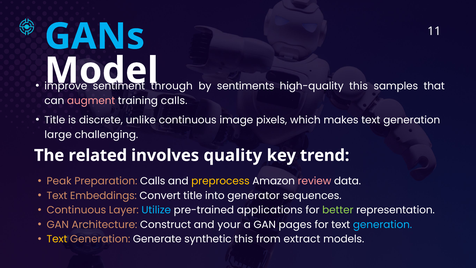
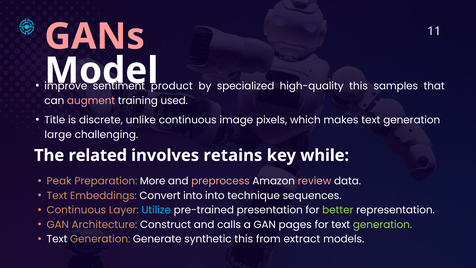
GANs colour: light blue -> pink
through: through -> product
sentiments: sentiments -> specialized
training calls: calls -> used
quality: quality -> retains
trend: trend -> while
Preparation Calls: Calls -> More
preprocess colour: yellow -> pink
Convert title: title -> into
generator: generator -> technique
applications: applications -> presentation
your: your -> calls
generation at (382, 225) colour: light blue -> light green
Text at (57, 239) colour: yellow -> white
